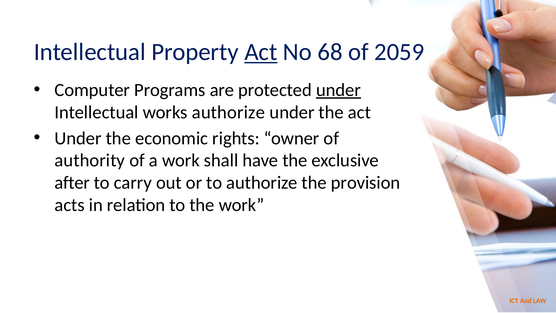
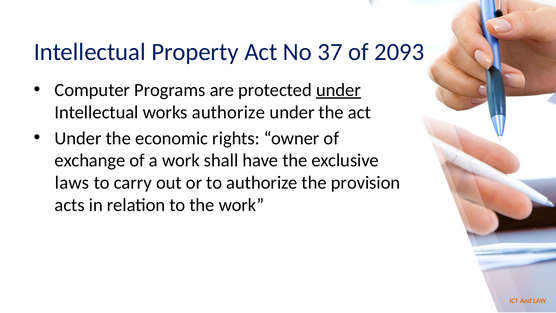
Act at (261, 52) underline: present -> none
68: 68 -> 37
2059: 2059 -> 2093
authority: authority -> exchange
after: after -> laws
